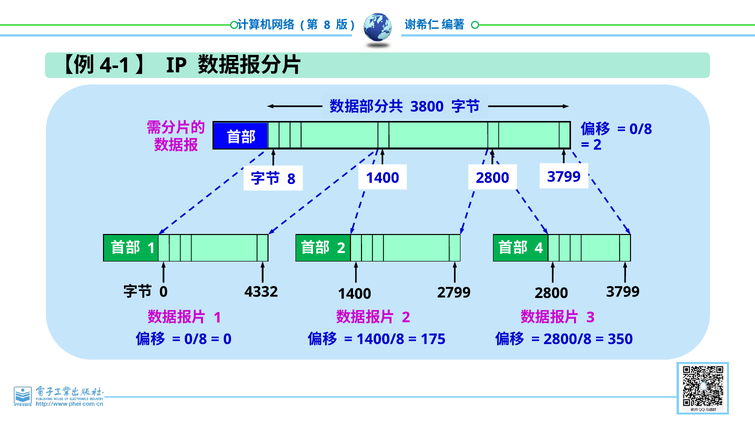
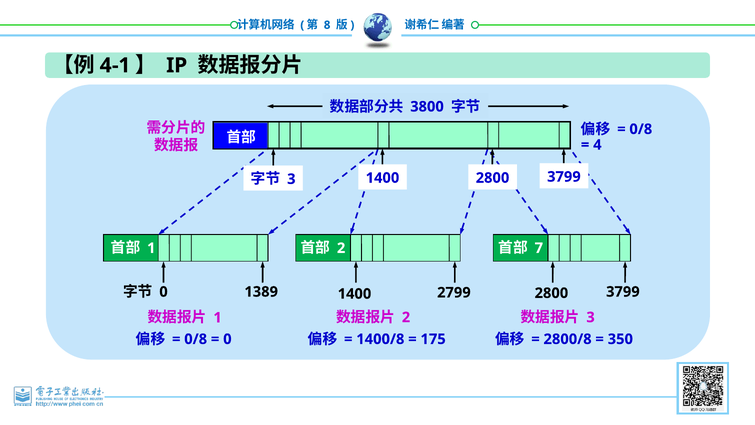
2 at (597, 145): 2 -> 4
8 at (291, 179): 8 -> 3
4: 4 -> 7
4332: 4332 -> 1389
